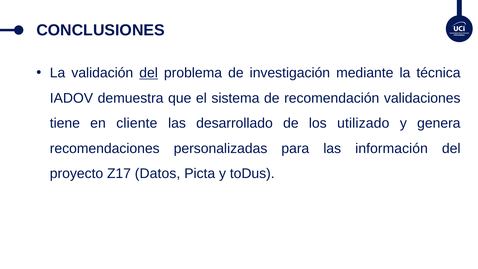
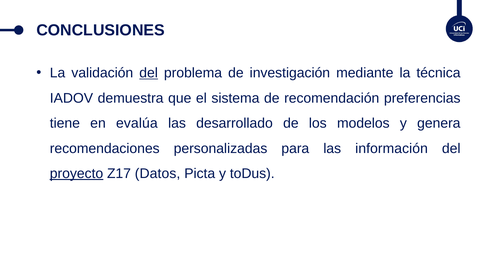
validaciones: validaciones -> preferencias
cliente: cliente -> evalúa
utilizado: utilizado -> modelos
proyecto underline: none -> present
